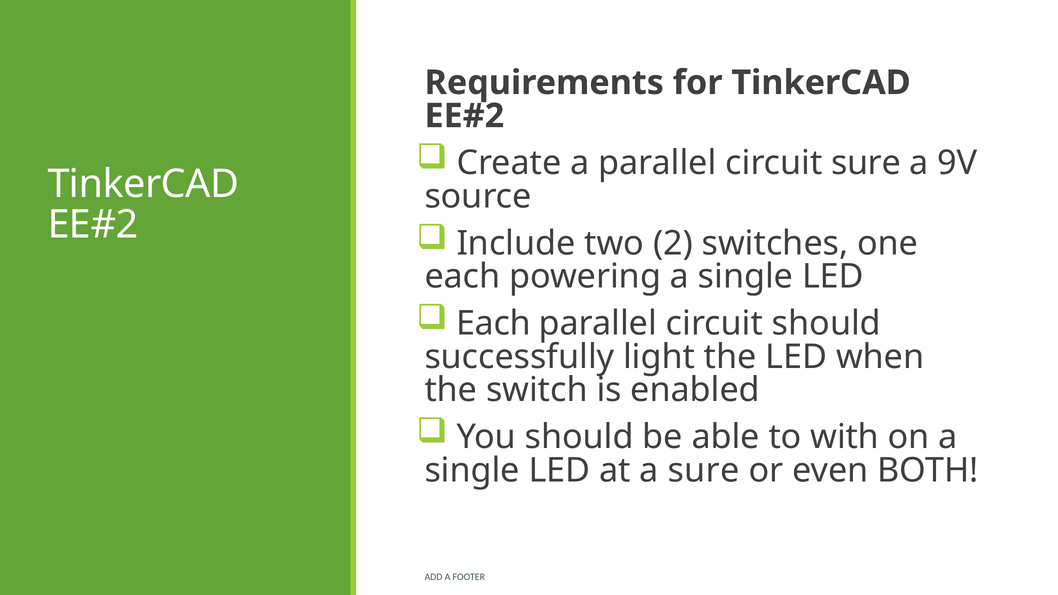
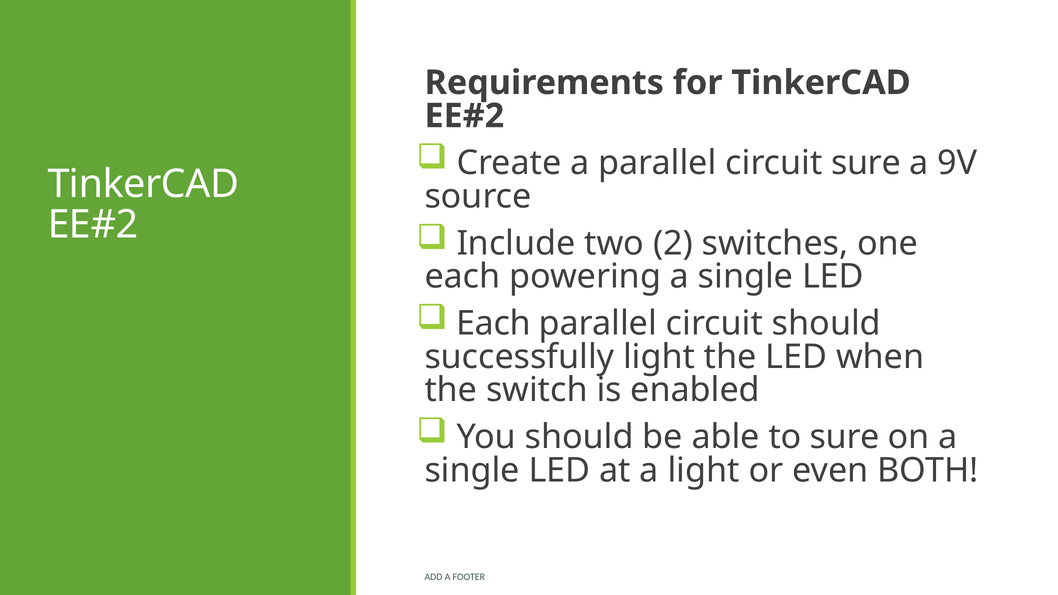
to with: with -> sure
a sure: sure -> light
